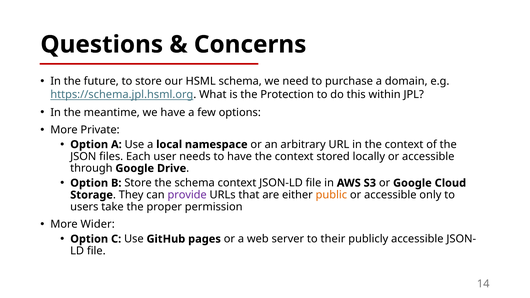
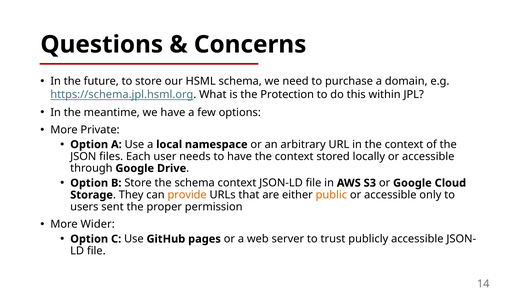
provide colour: purple -> orange
take: take -> sent
their: their -> trust
